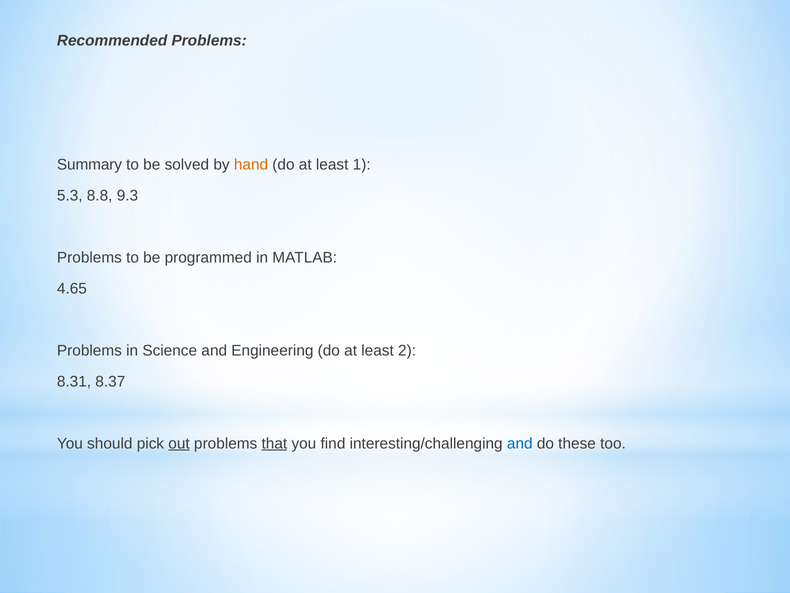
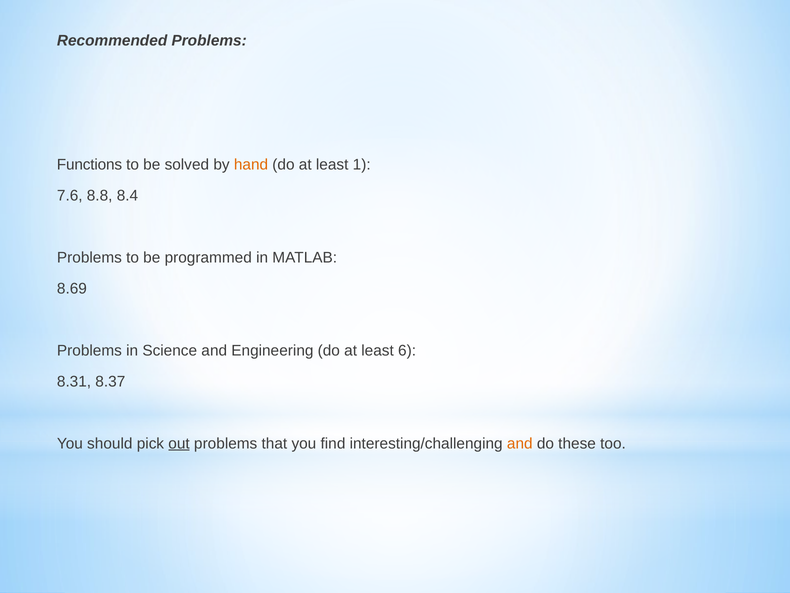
Summary: Summary -> Functions
5.3: 5.3 -> 7.6
9.3: 9.3 -> 8.4
4.65: 4.65 -> 8.69
2: 2 -> 6
that underline: present -> none
and at (520, 443) colour: blue -> orange
